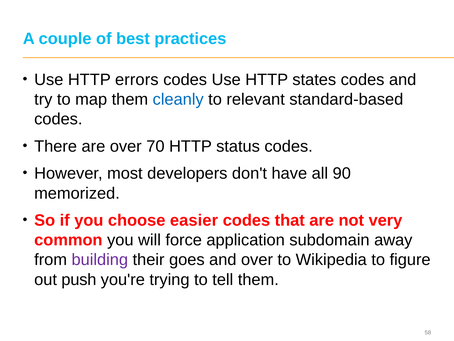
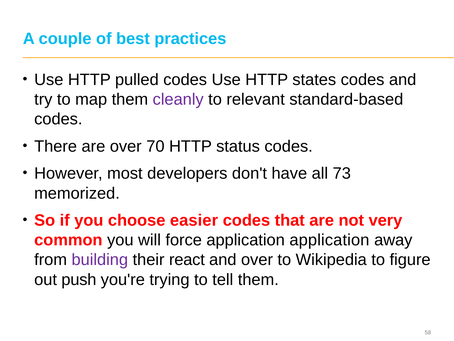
errors: errors -> pulled
cleanly colour: blue -> purple
90: 90 -> 73
application subdomain: subdomain -> application
goes: goes -> react
